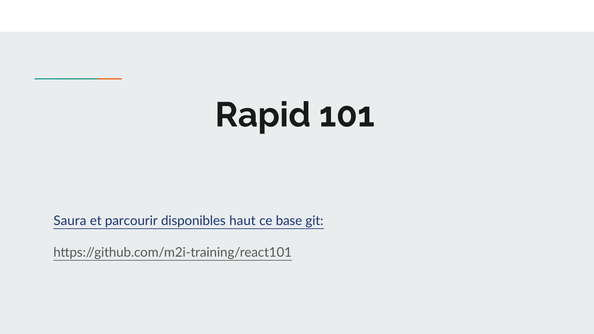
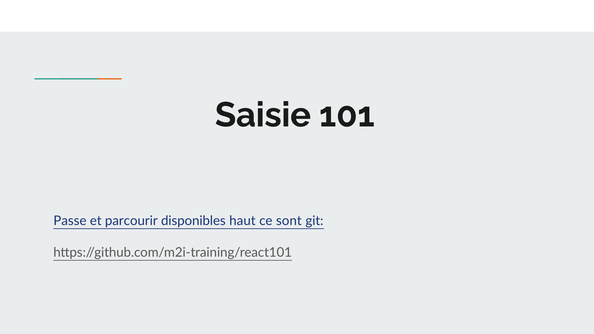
Rapid: Rapid -> Saisie
Saura: Saura -> Passe
base: base -> sont
